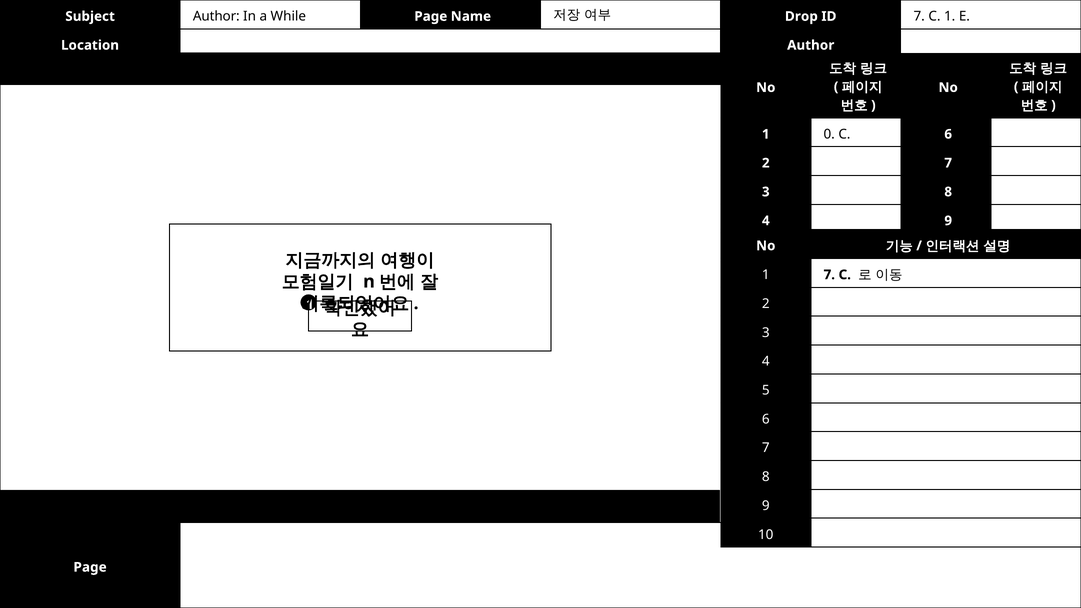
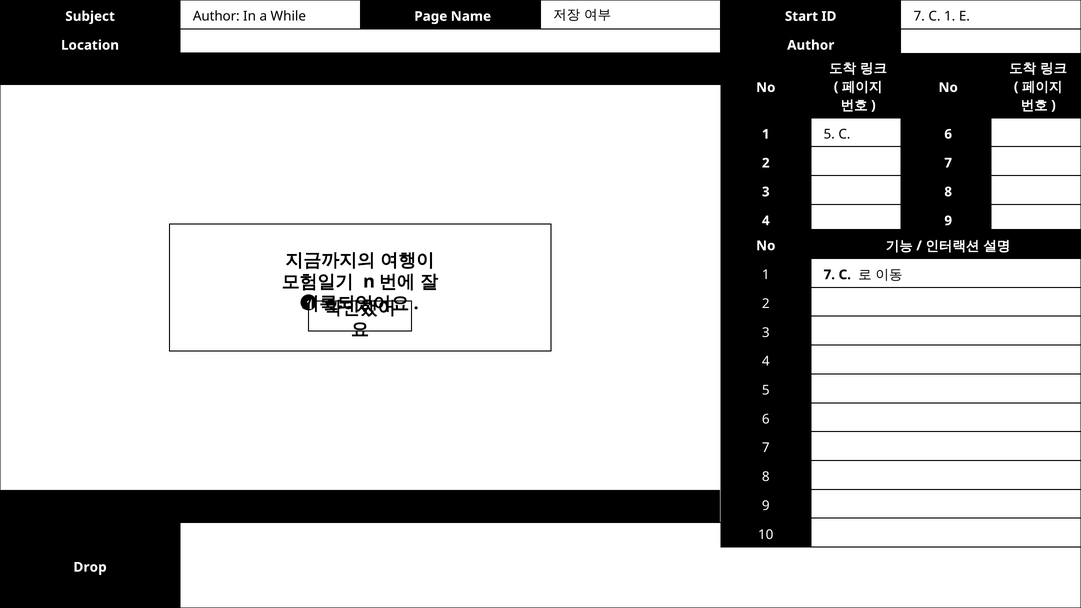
Drop: Drop -> Start
1 0: 0 -> 5
Page at (90, 567): Page -> Drop
